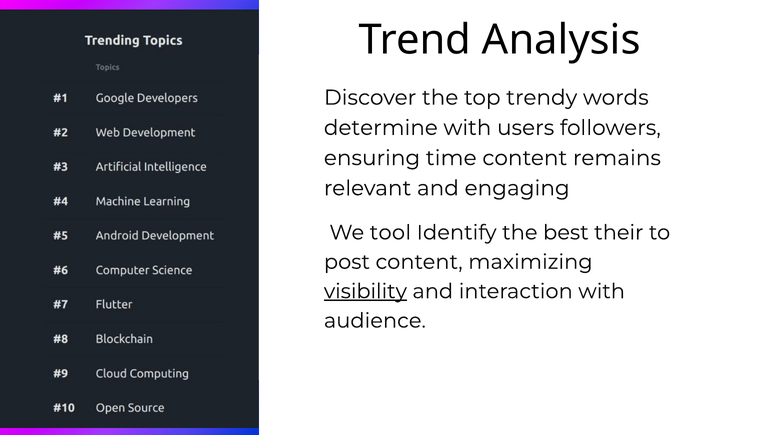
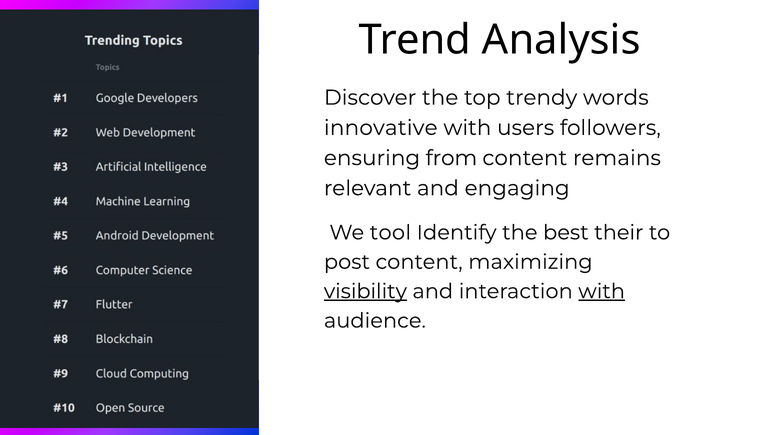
determine: determine -> innovative
time: time -> from
with at (602, 292) underline: none -> present
